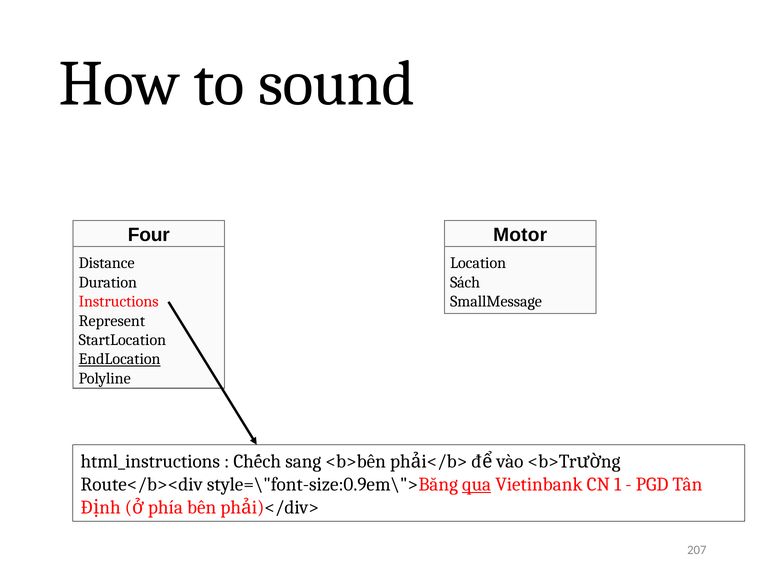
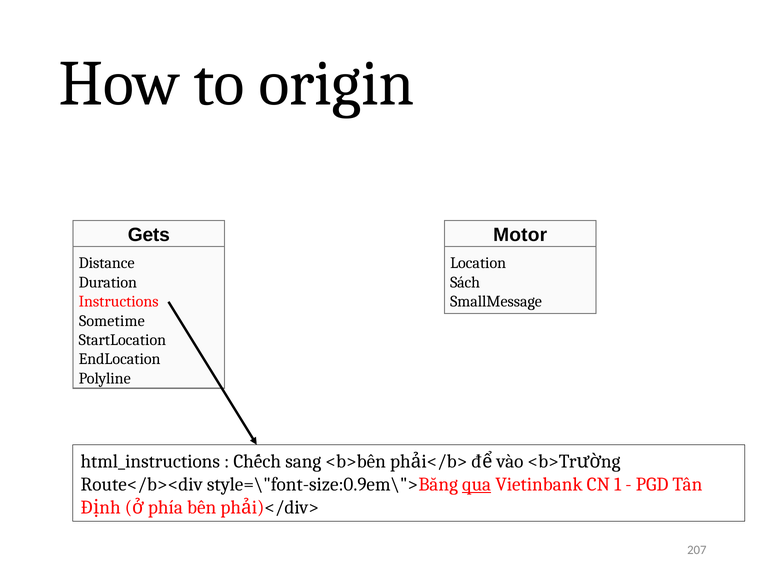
sound: sound -> origin
Four: Four -> Gets
Represent: Represent -> Sometime
EndLocation underline: present -> none
